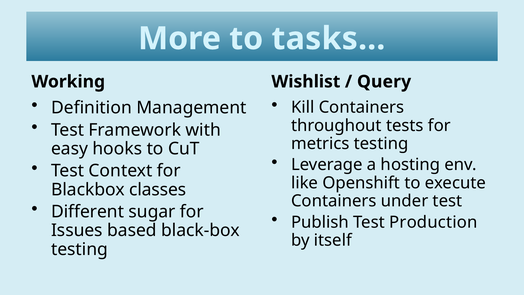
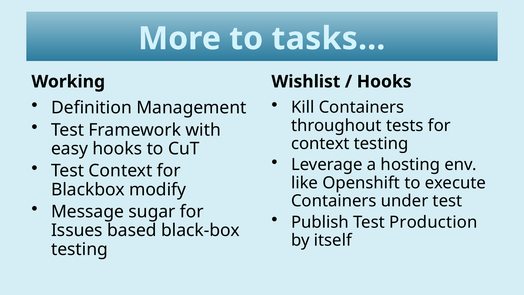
Query at (384, 82): Query -> Hooks
metrics at (320, 143): metrics -> context
classes: classes -> modify
Different: Different -> Message
